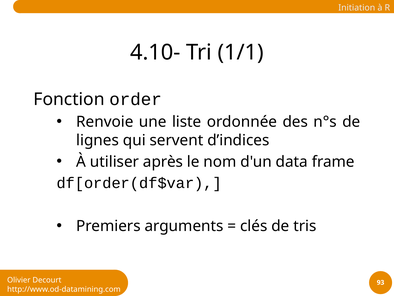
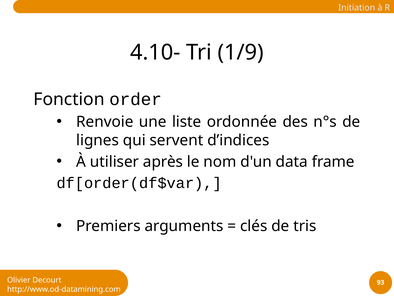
1/1: 1/1 -> 1/9
